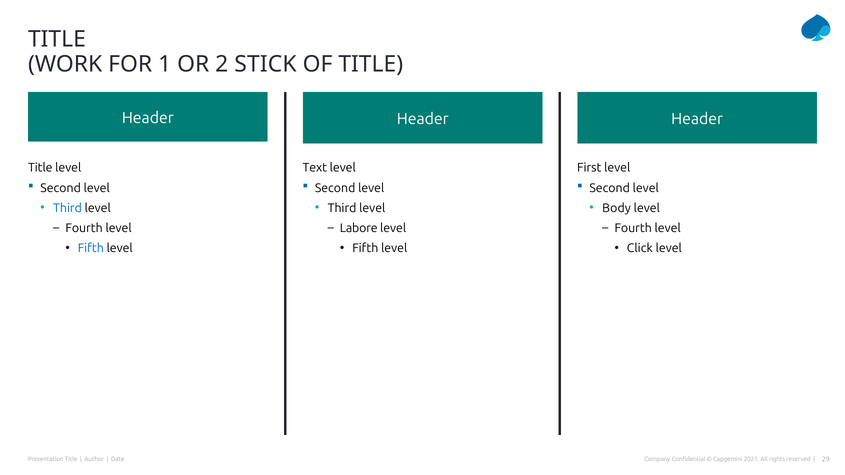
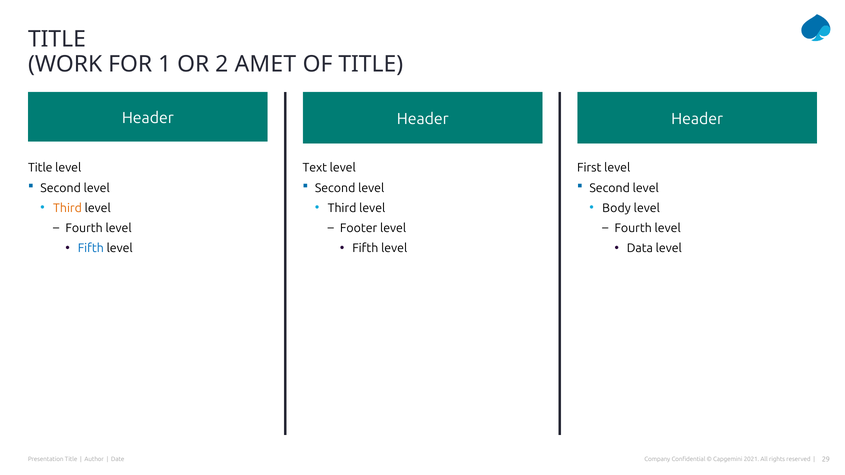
STICK: STICK -> AMET
Third at (67, 208) colour: blue -> orange
Labore: Labore -> Footer
Click: Click -> Data
